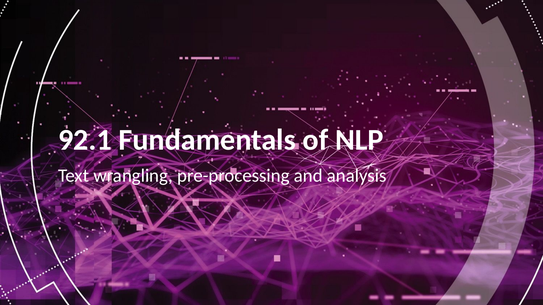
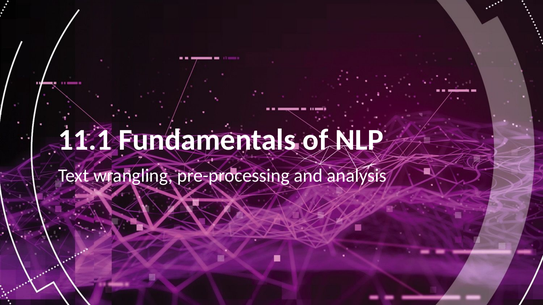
92.1: 92.1 -> 11.1
